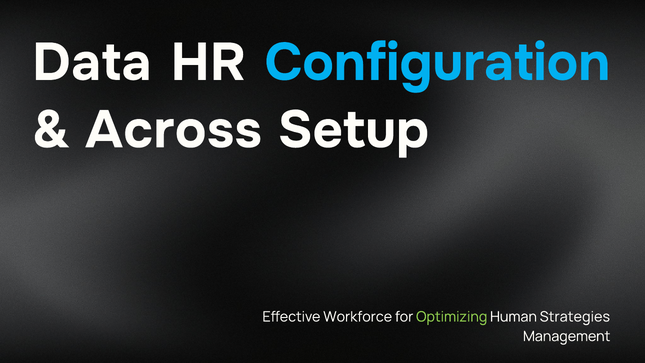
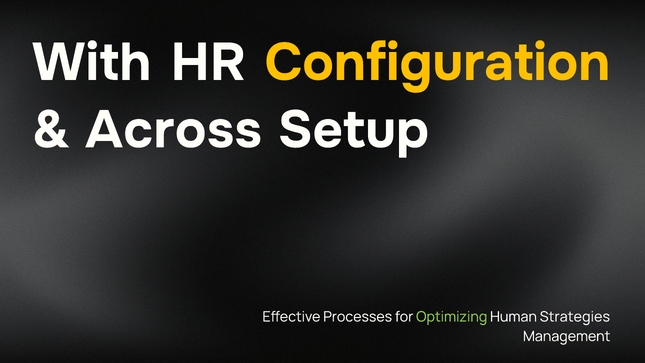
Data: Data -> With
Configuration colour: light blue -> yellow
Workforce: Workforce -> Processes
